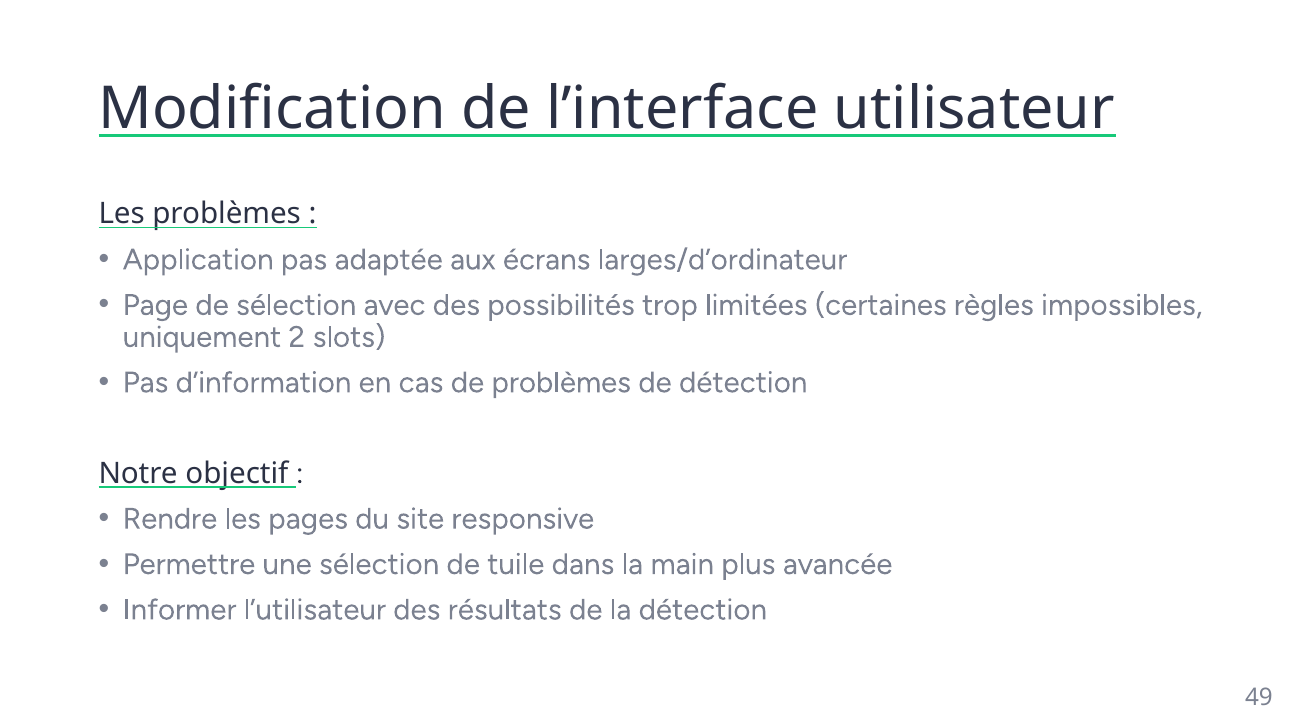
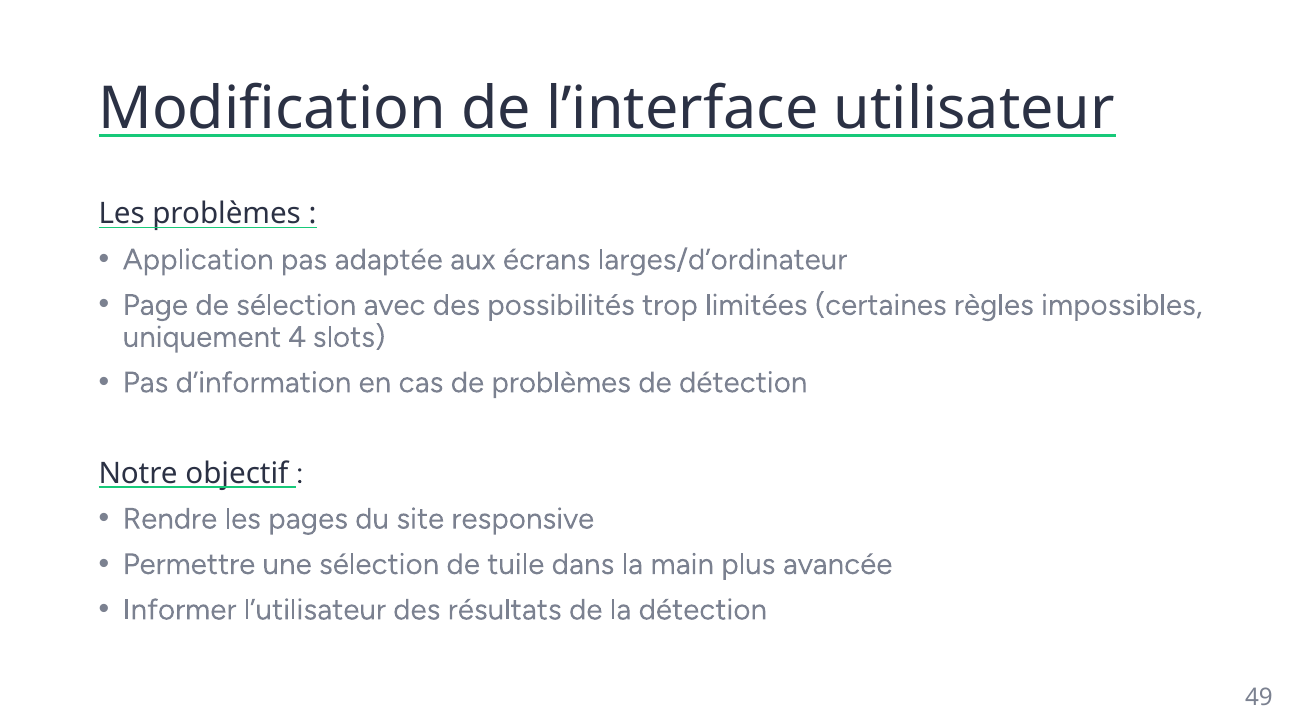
2: 2 -> 4
